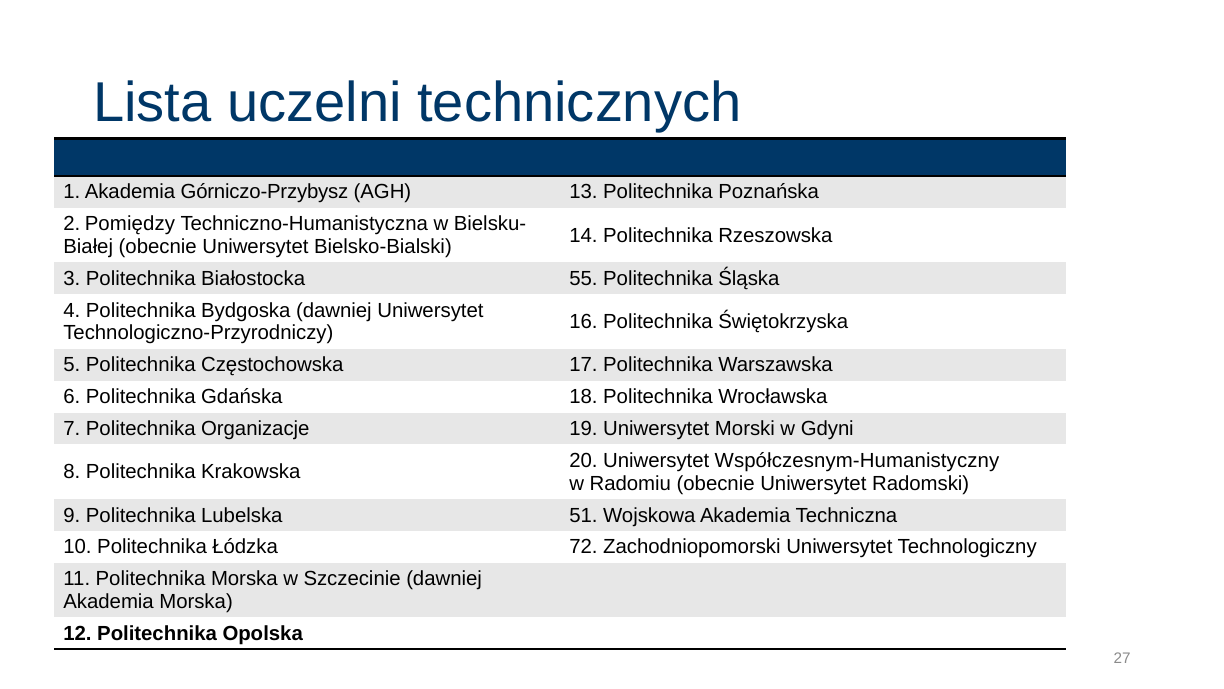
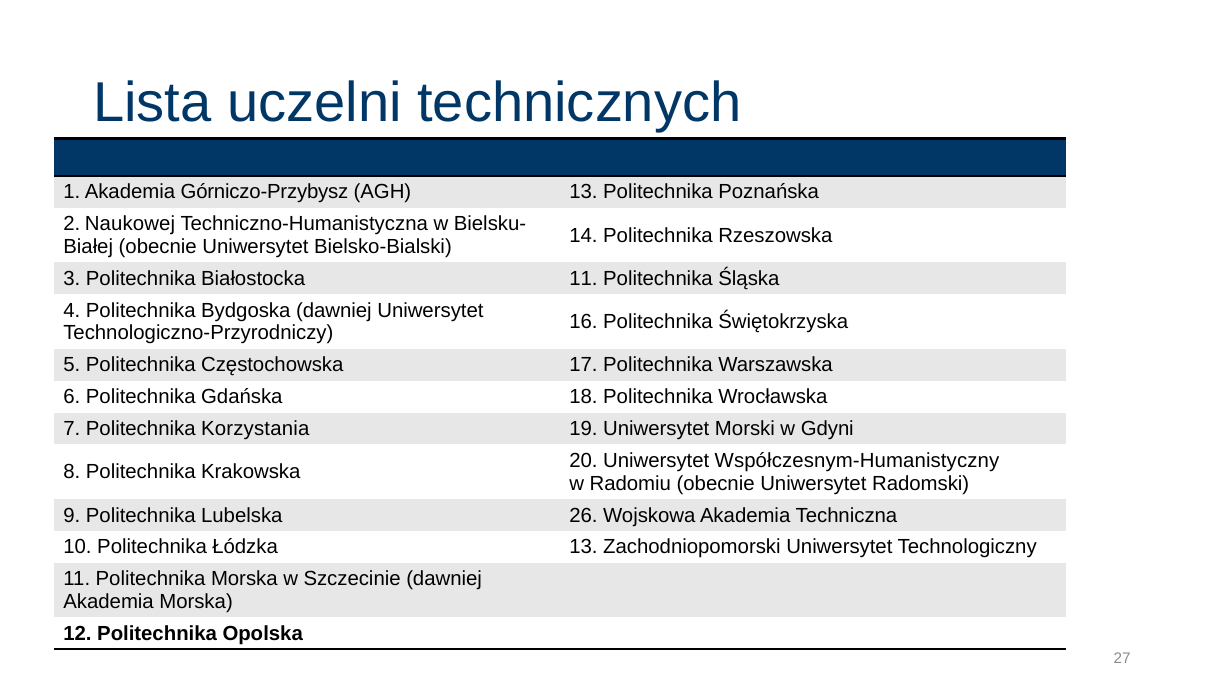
Pomiędzy: Pomiędzy -> Naukowej
Białostocka 55: 55 -> 11
Organizacje: Organizacje -> Korzystania
51: 51 -> 26
Łódzka 72: 72 -> 13
